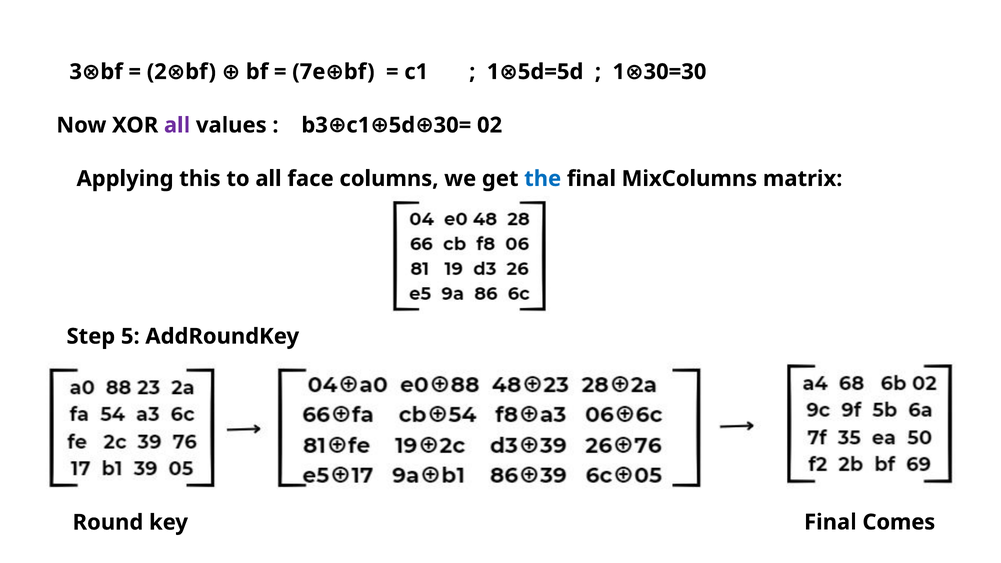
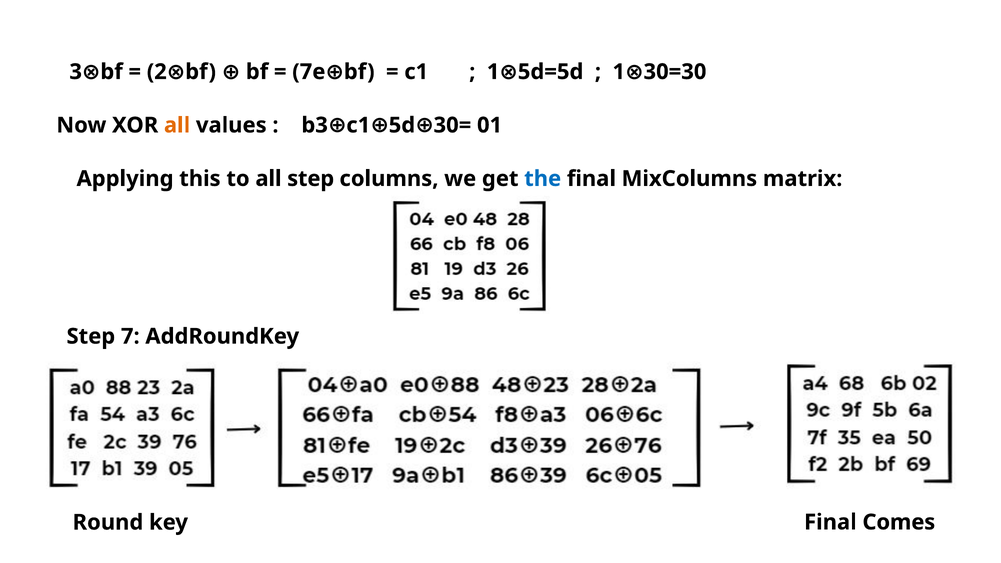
all at (177, 125) colour: purple -> orange
02: 02 -> 01
all face: face -> step
5: 5 -> 7
